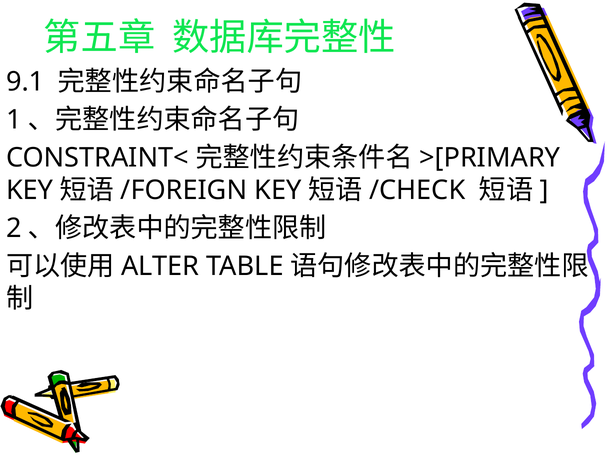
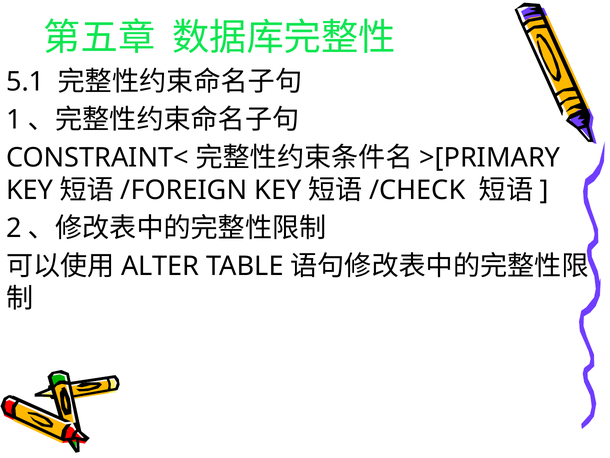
9.1: 9.1 -> 5.1
